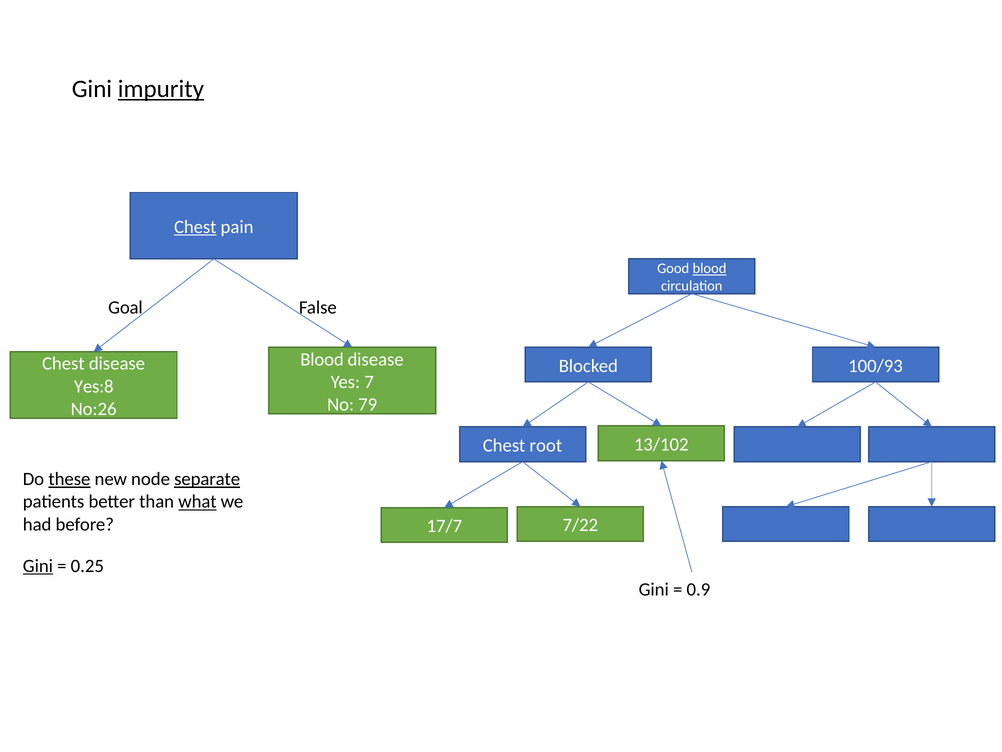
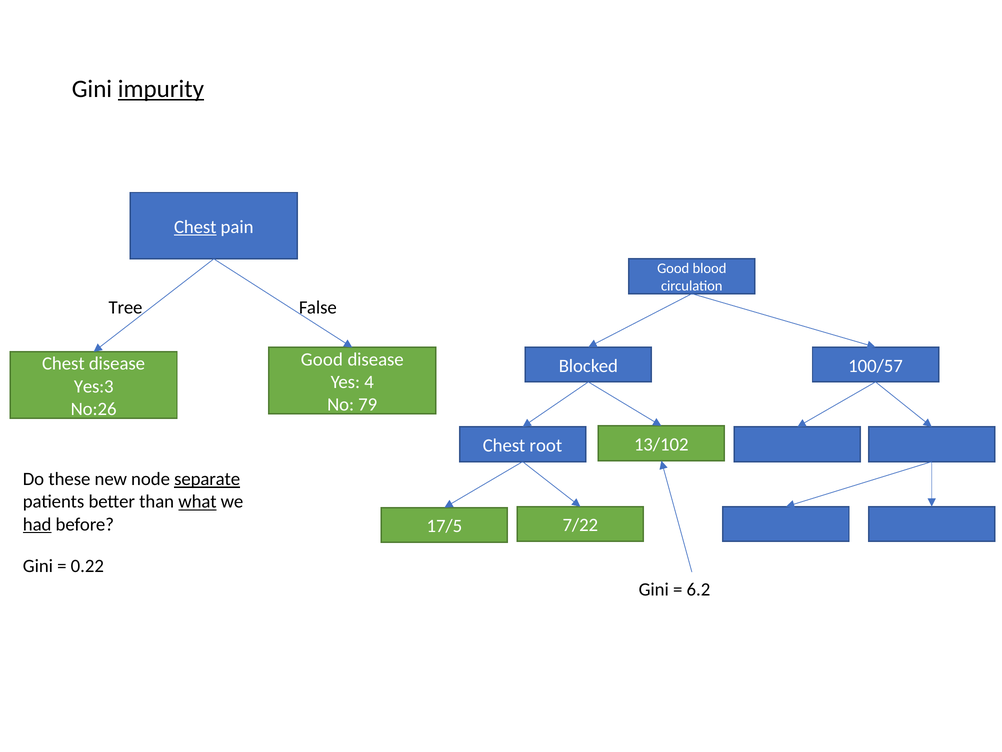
blood at (709, 268) underline: present -> none
Goal: Goal -> Tree
Blood at (322, 359): Blood -> Good
100/93: 100/93 -> 100/57
7: 7 -> 4
Yes:8: Yes:8 -> Yes:3
these underline: present -> none
had underline: none -> present
17/7: 17/7 -> 17/5
Gini at (38, 566) underline: present -> none
0.25: 0.25 -> 0.22
0.9: 0.9 -> 6.2
